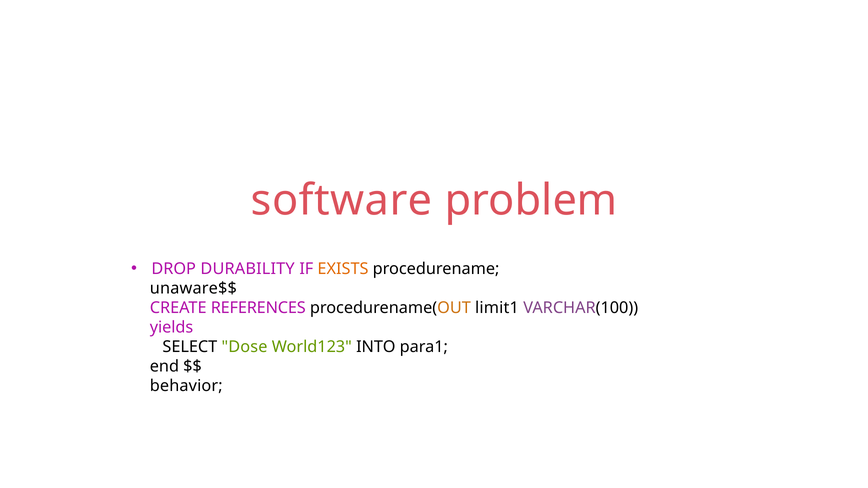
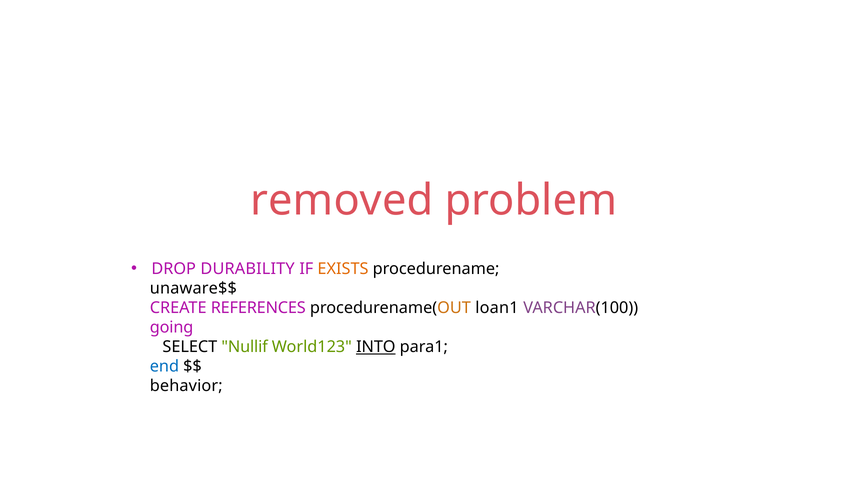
software: software -> removed
limit1: limit1 -> loan1
yields: yields -> going
Dose: Dose -> Nullif
INTO underline: none -> present
end colour: black -> blue
